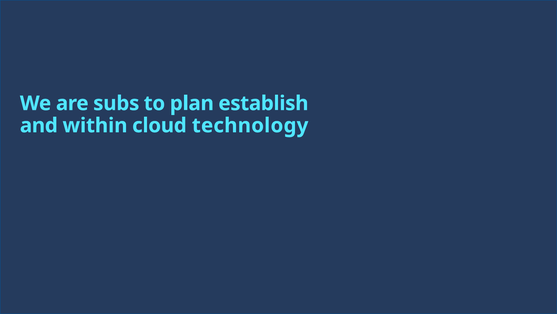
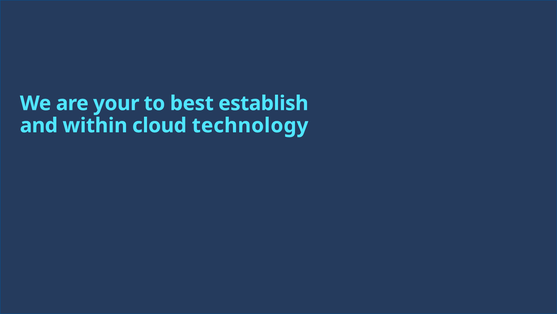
subs: subs -> your
plan: plan -> best
